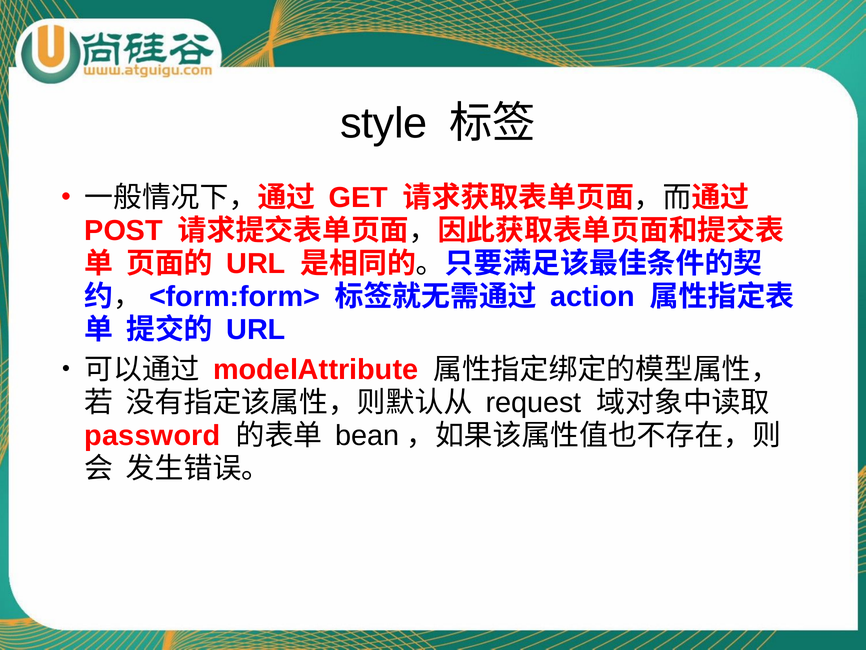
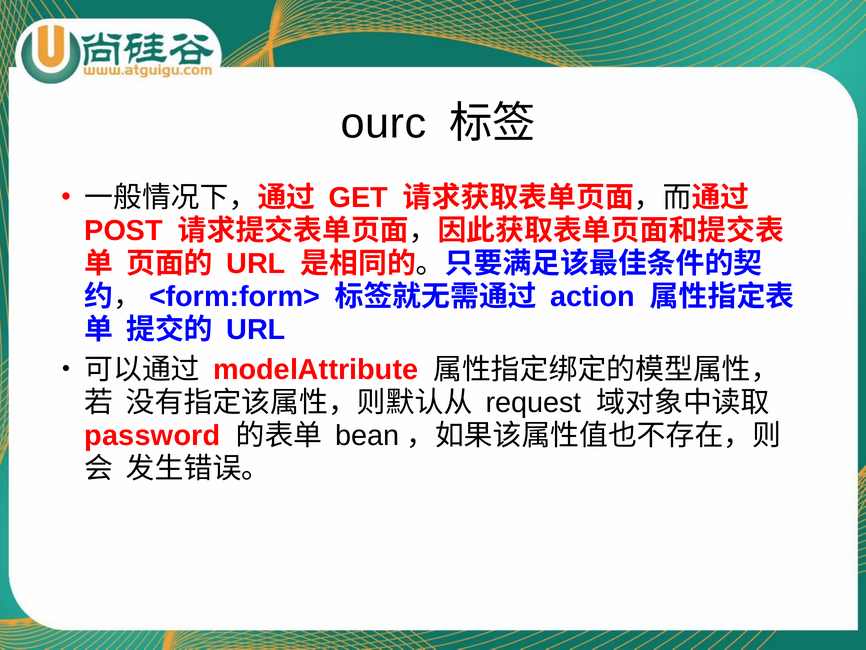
style: style -> ourc
